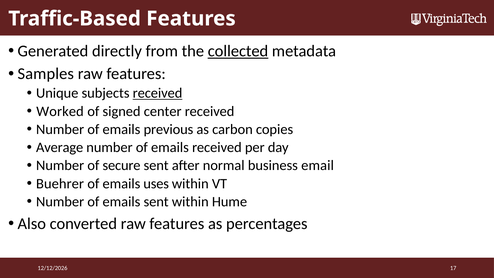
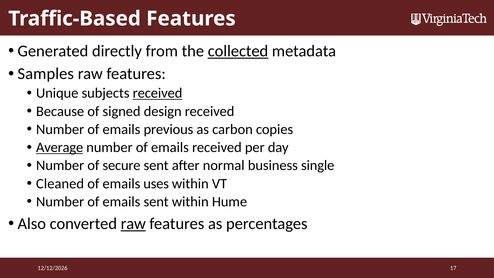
Worked: Worked -> Because
center: center -> design
Average underline: none -> present
email: email -> single
Buehrer: Buehrer -> Cleaned
raw at (133, 224) underline: none -> present
